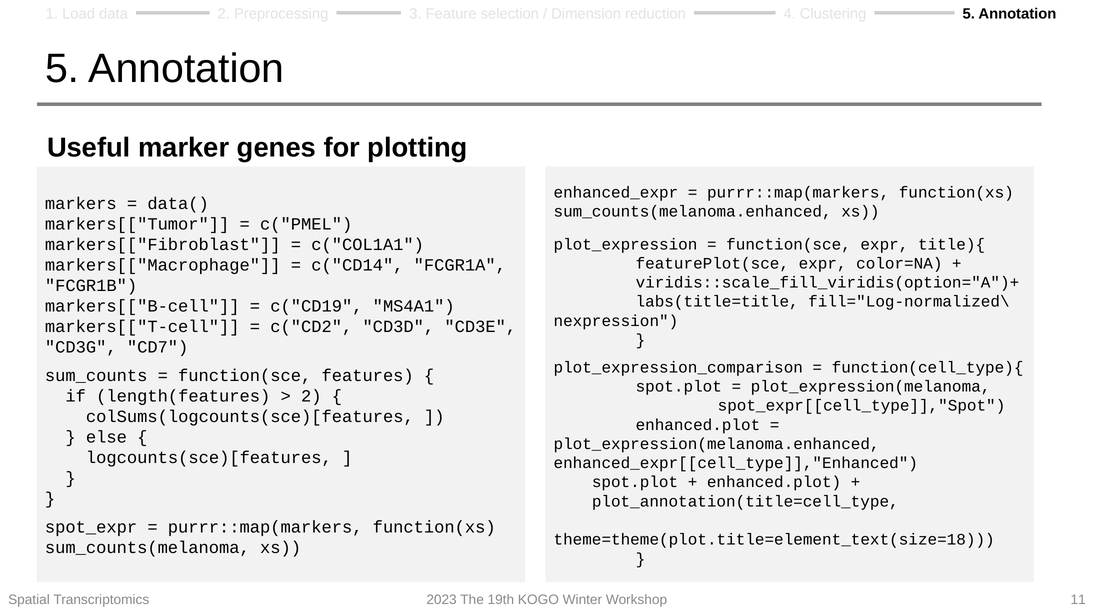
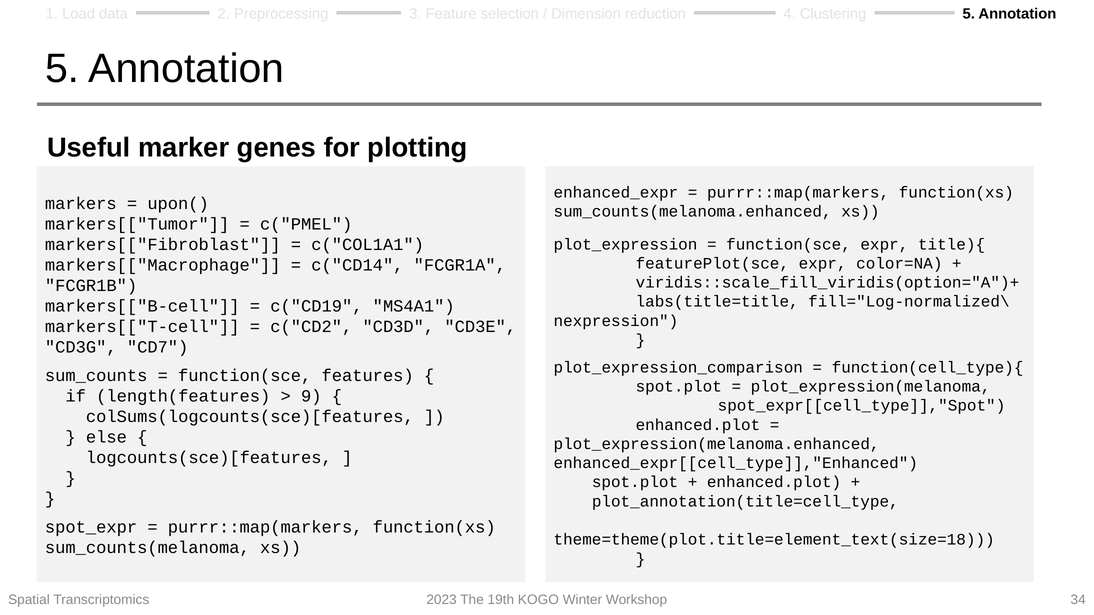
data(: data( -> upon(
2 at (311, 396): 2 -> 9
11: 11 -> 34
